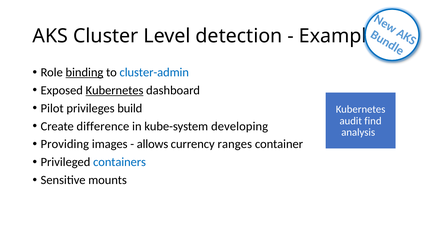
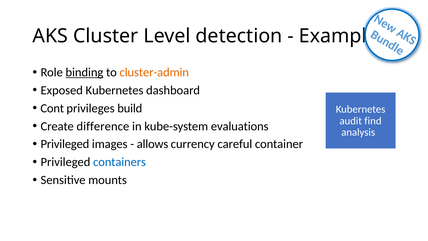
cluster-admin colour: blue -> orange
Kubernetes at (115, 90) underline: present -> none
Pilot: Pilot -> Cont
developing: developing -> evaluations
Providing at (65, 144): Providing -> Privileged
ranges: ranges -> careful
